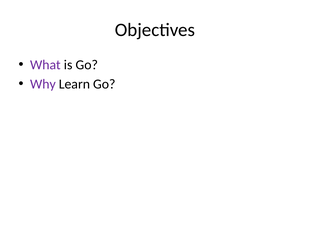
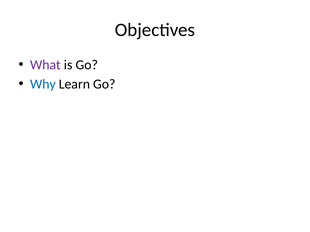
Why colour: purple -> blue
